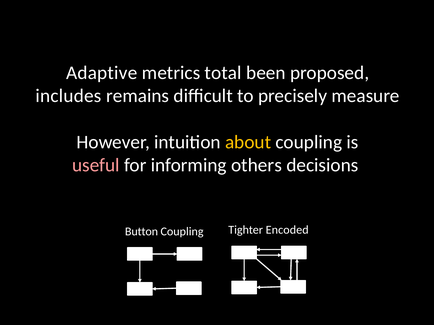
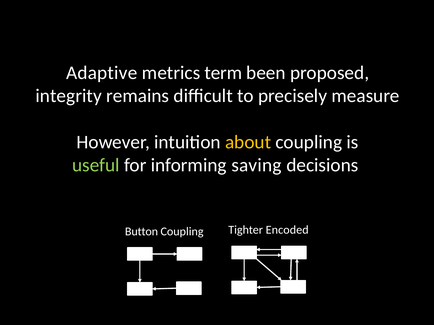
total: total -> term
includes: includes -> integrity
useful colour: pink -> light green
others: others -> saving
